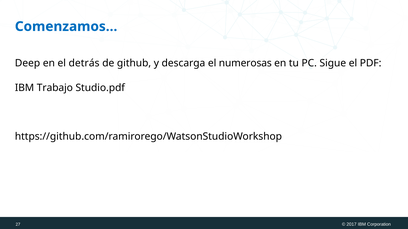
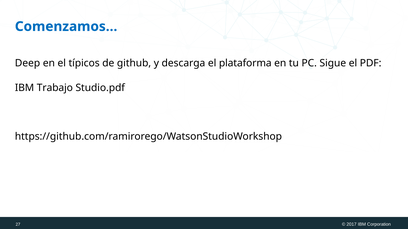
detrás: detrás -> típicos
numerosas: numerosas -> plataforma
